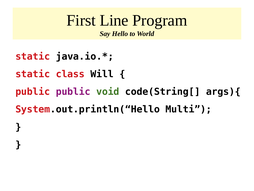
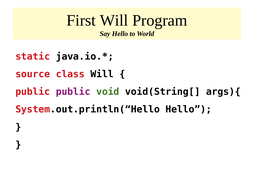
First Line: Line -> Will
static at (33, 74): static -> source
code(String[: code(String[ -> void(String[
System.out.println(“Hello Multi: Multi -> Hello
